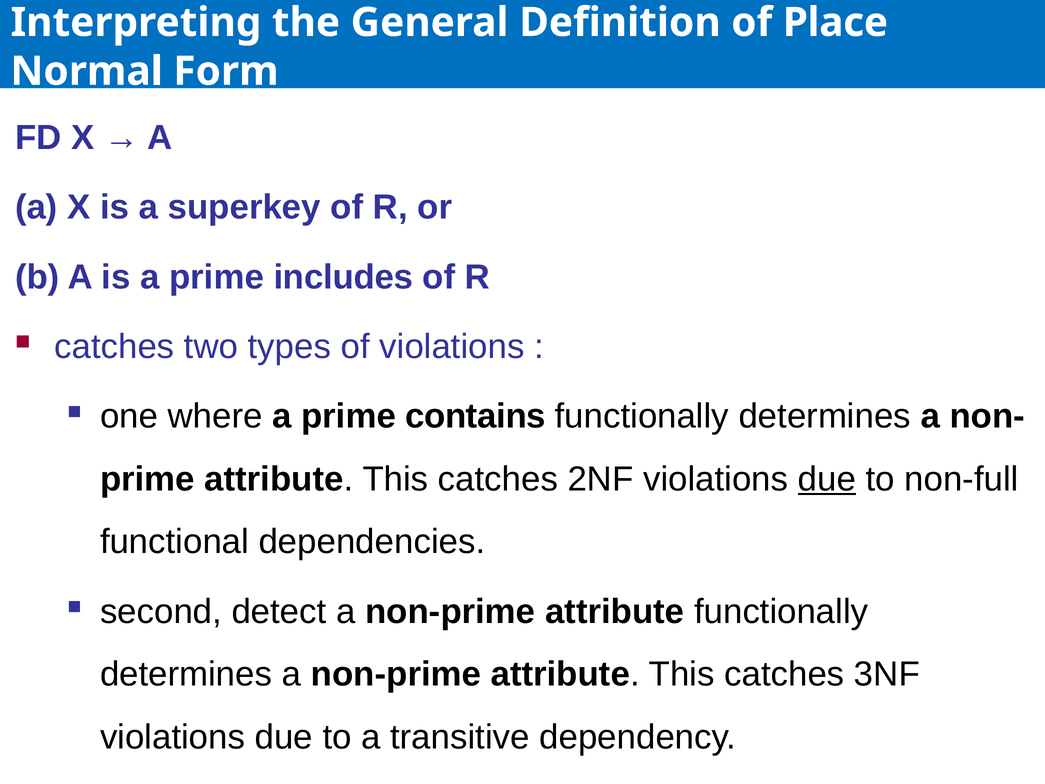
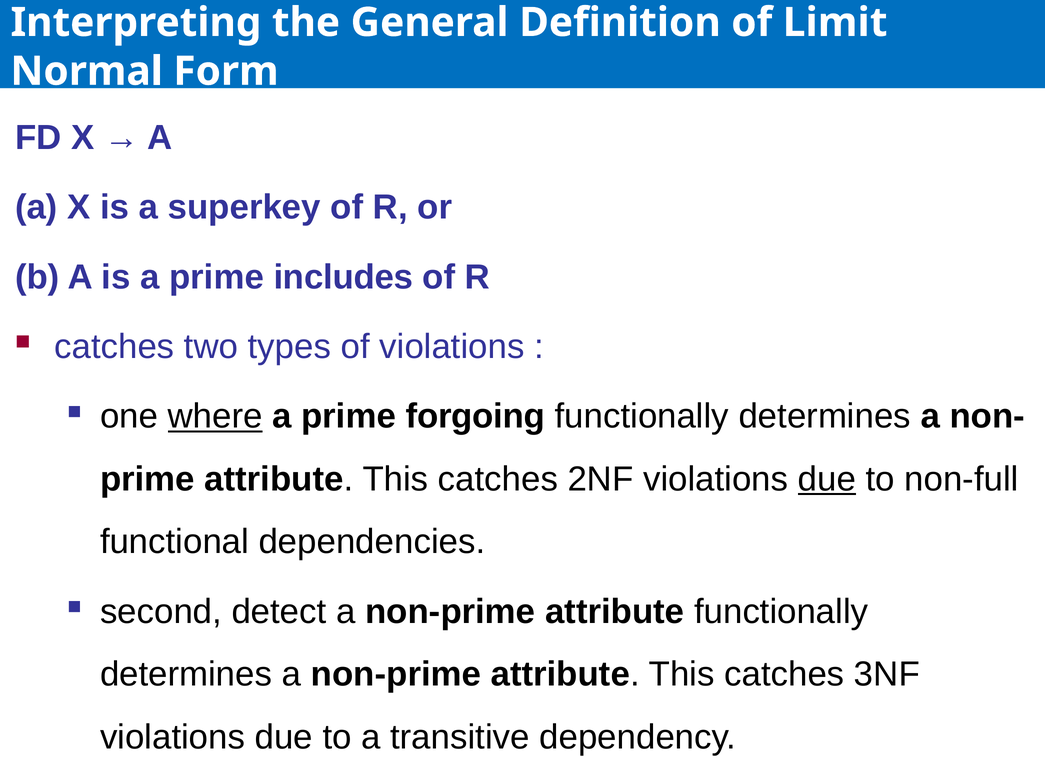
Place: Place -> Limit
where underline: none -> present
contains: contains -> forgoing
